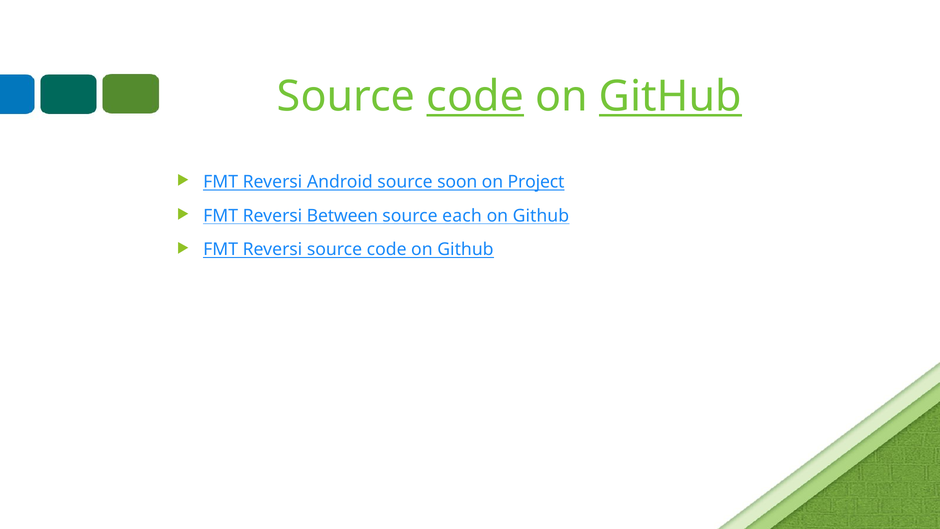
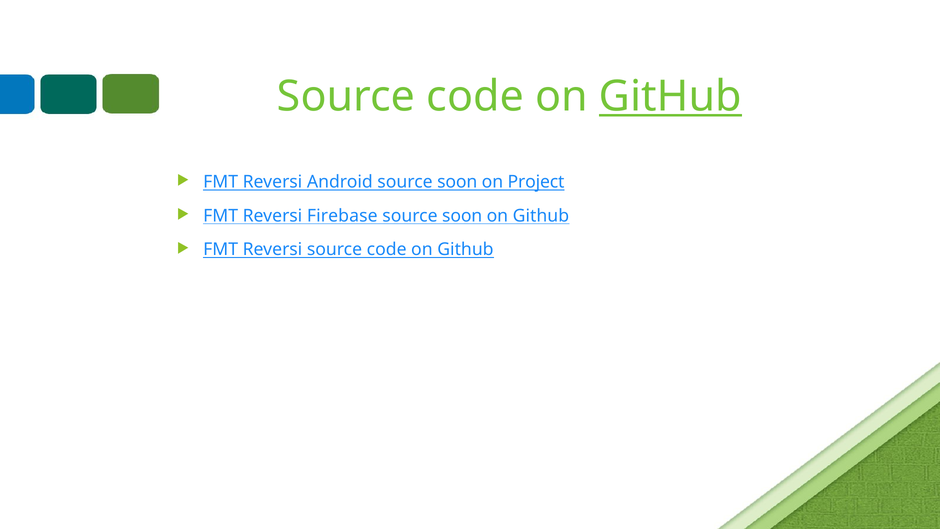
code at (475, 96) underline: present -> none
Between: Between -> Firebase
each at (462, 216): each -> soon
